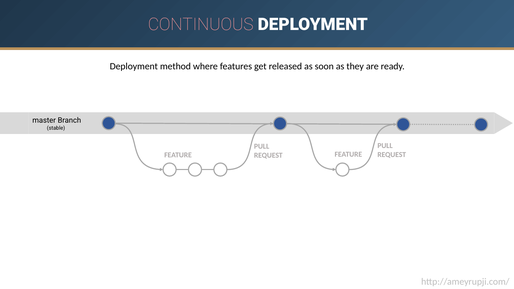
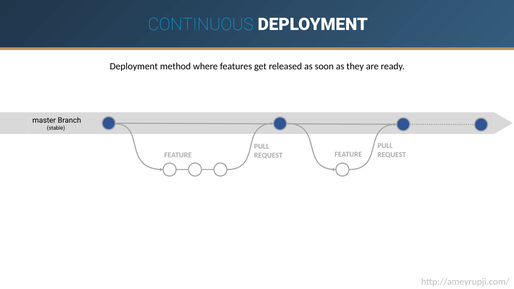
CONTINUOUS colour: pink -> light blue
